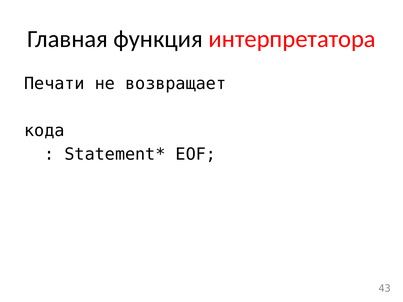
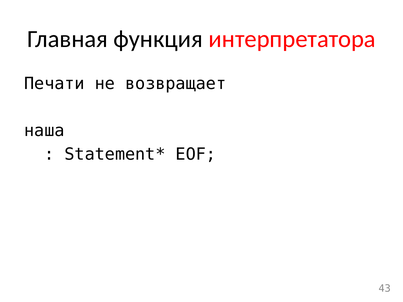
кода: кода -> наша
